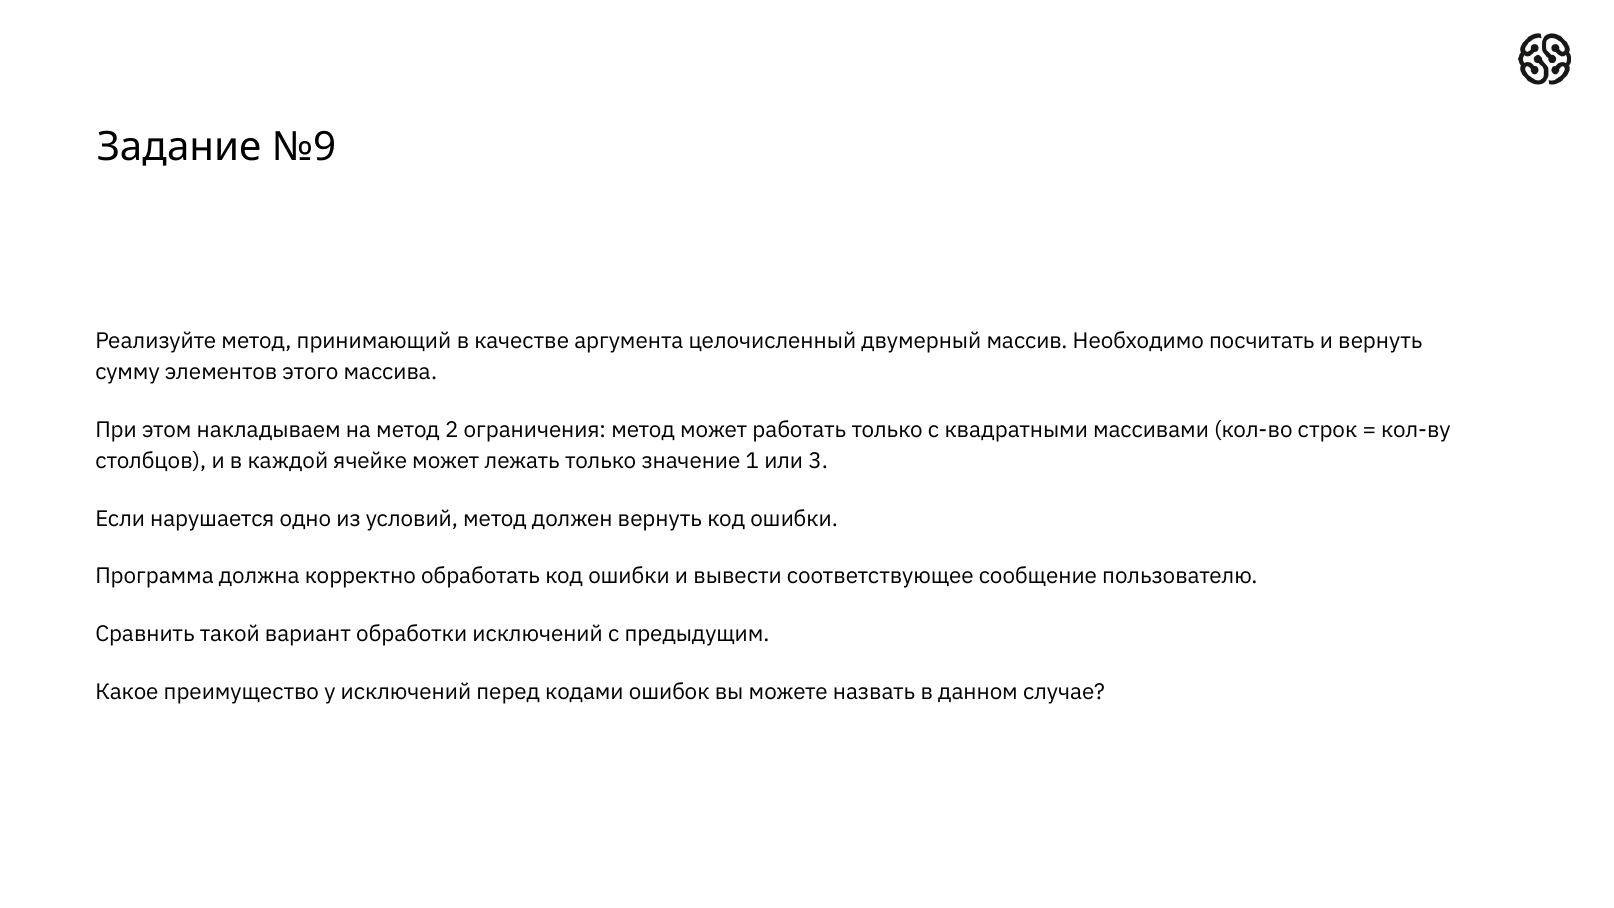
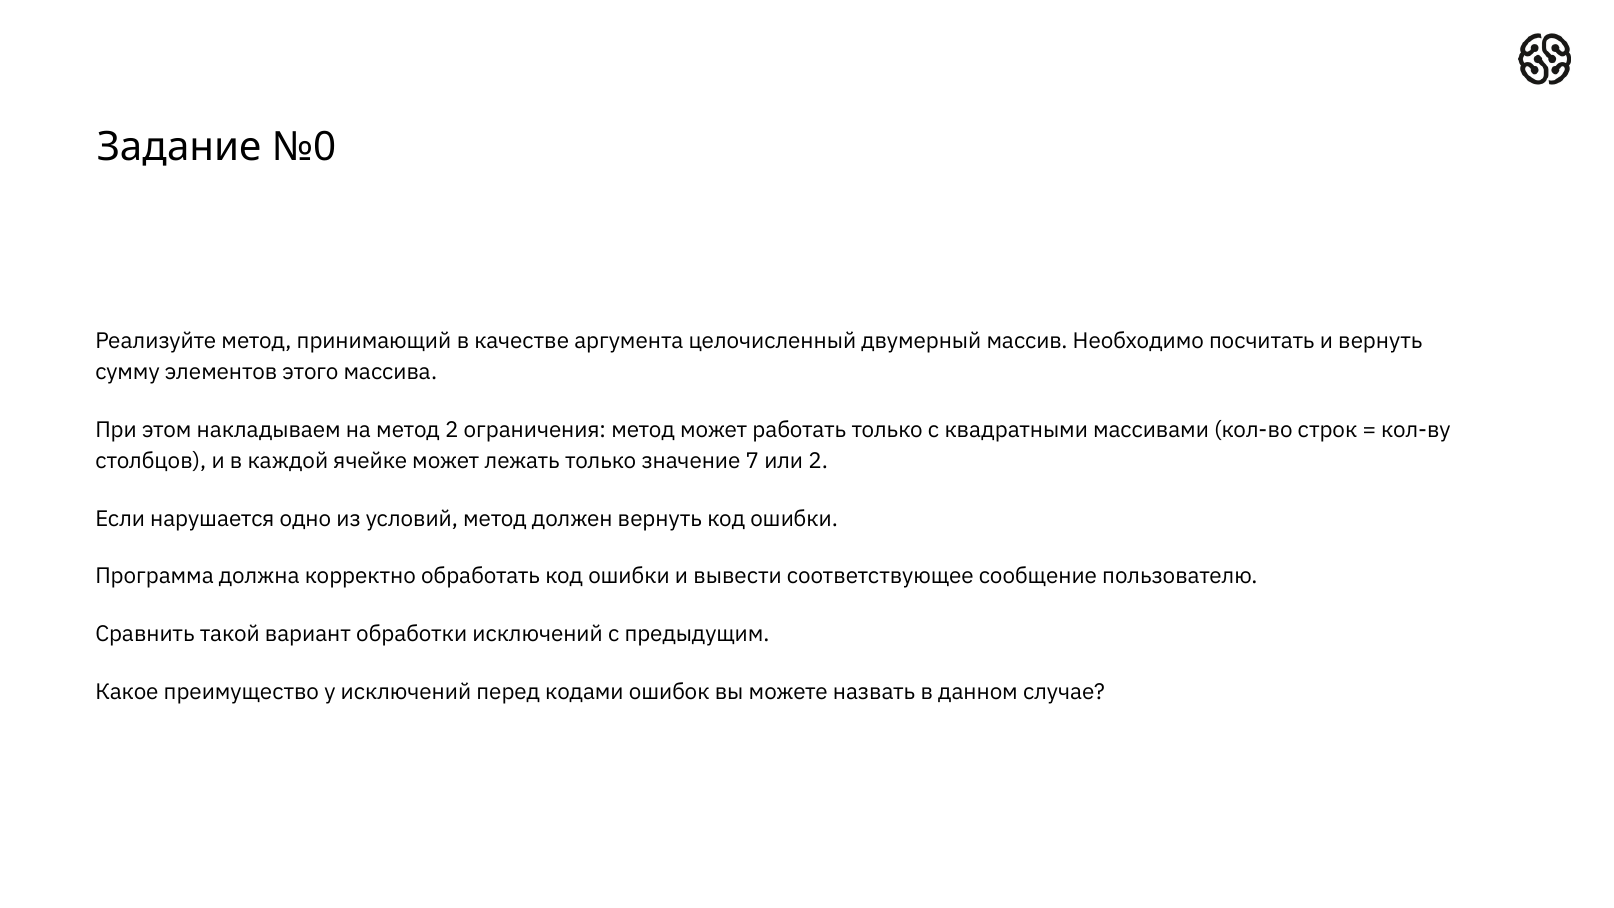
№9: №9 -> №0
1: 1 -> 7
или 3: 3 -> 2
